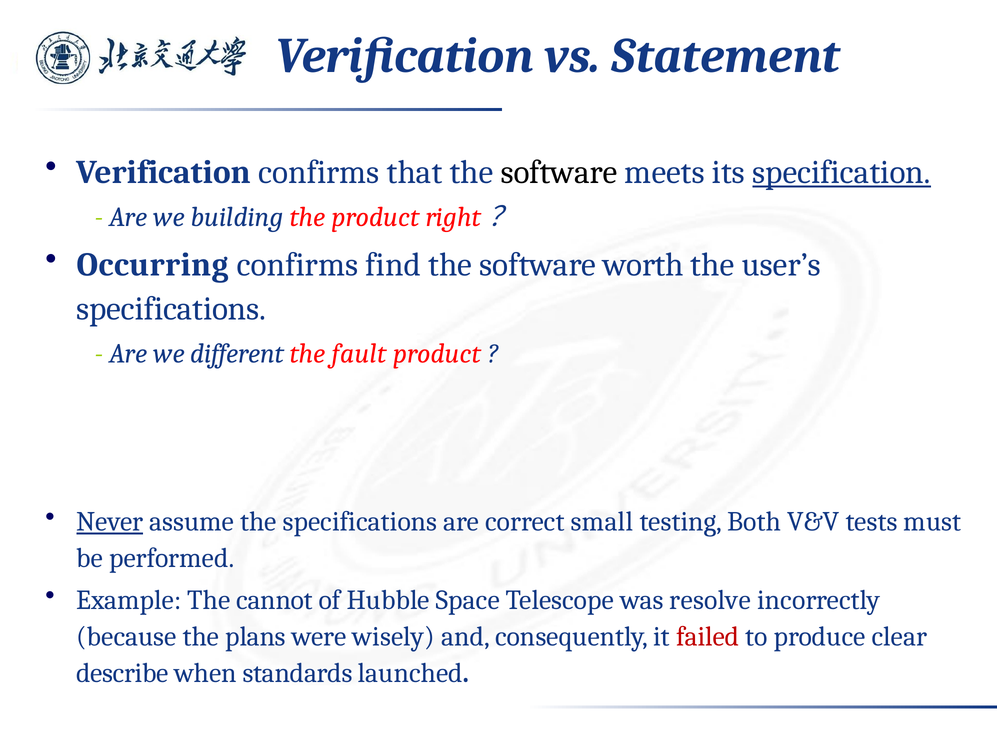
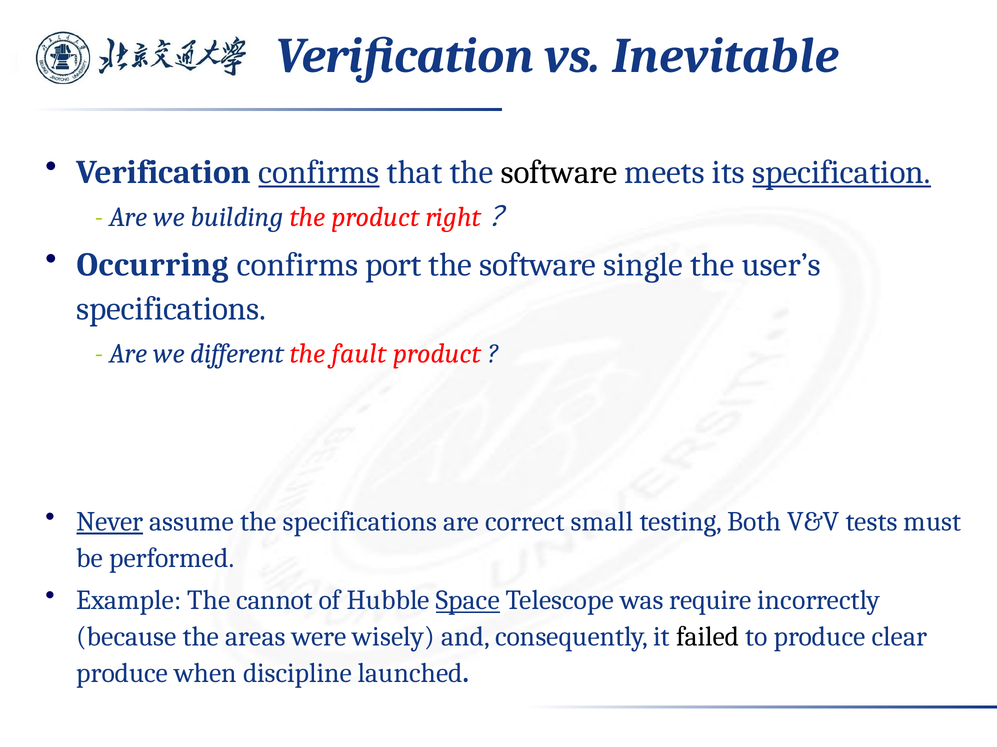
Statement: Statement -> Inevitable
confirms at (319, 172) underline: none -> present
find: find -> port
worth: worth -> single
Space underline: none -> present
resolve: resolve -> require
plans: plans -> areas
failed colour: red -> black
describe at (122, 674): describe -> produce
standards: standards -> discipline
